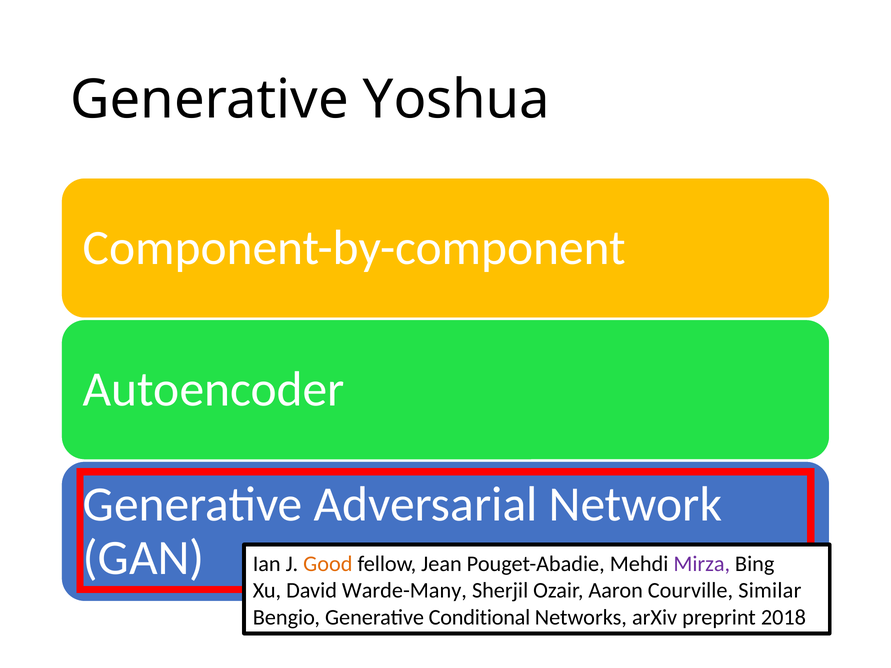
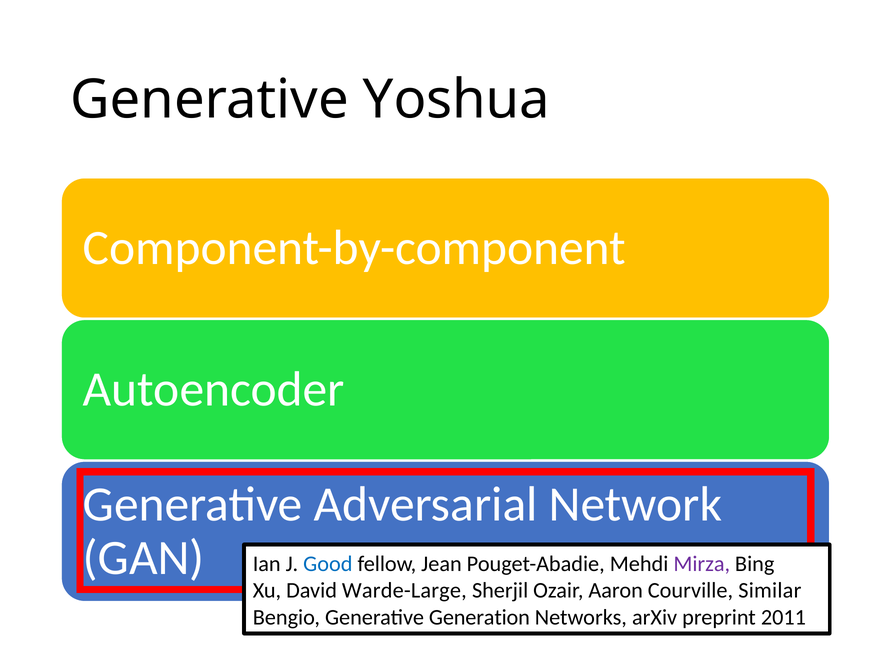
Good colour: orange -> blue
Warde-Many: Warde-Many -> Warde-Large
Conditional: Conditional -> Generation
2018: 2018 -> 2011
